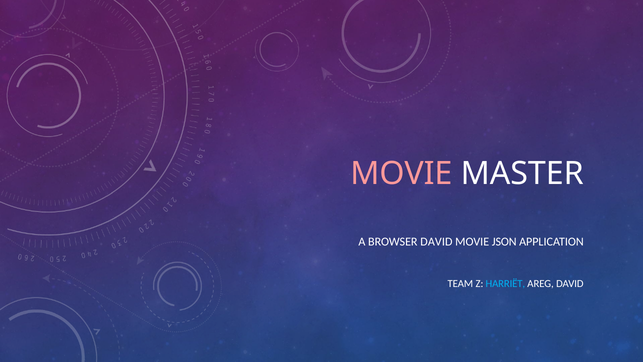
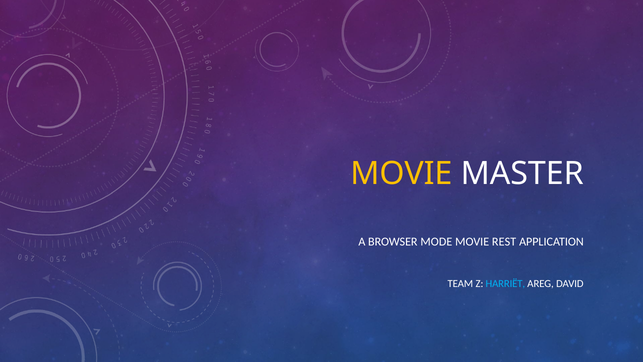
MOVIE at (401, 173) colour: pink -> yellow
BROWSER DAVID: DAVID -> MODE
JSON: JSON -> REST
